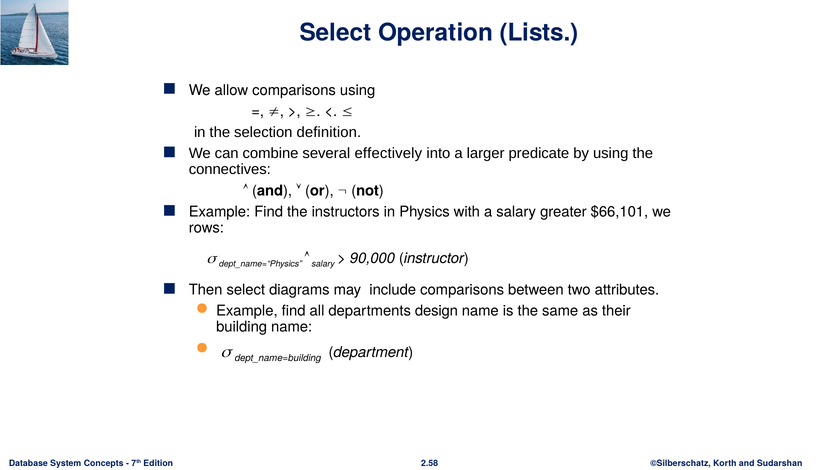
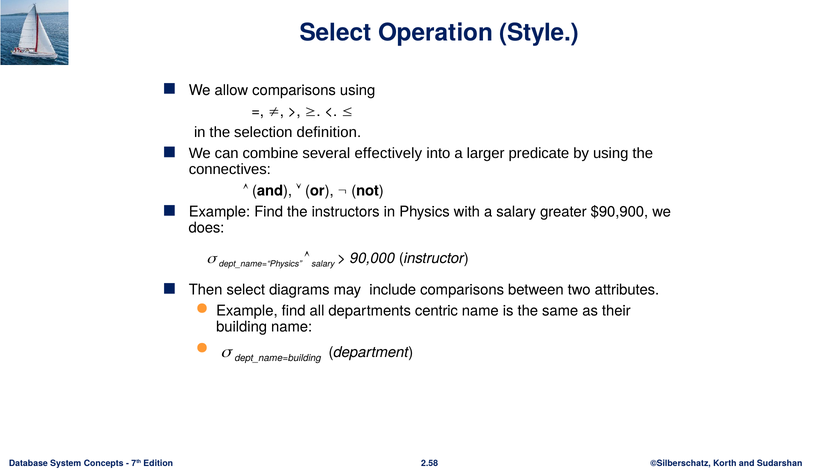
Lists: Lists -> Style
$66,101: $66,101 -> $90,900
rows: rows -> does
design: design -> centric
